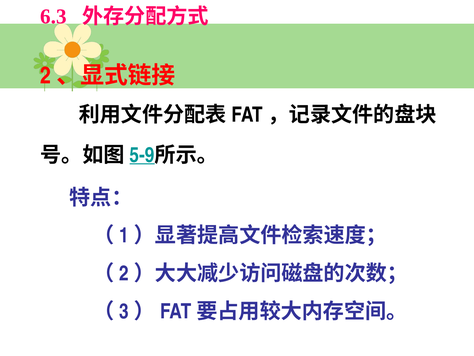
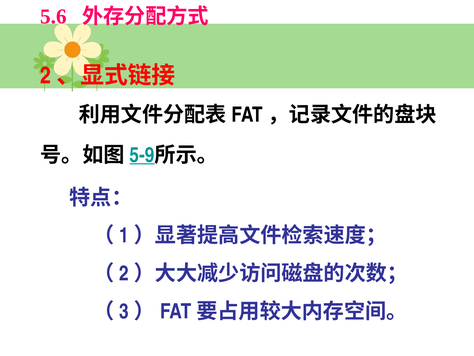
6.3: 6.3 -> 5.6
